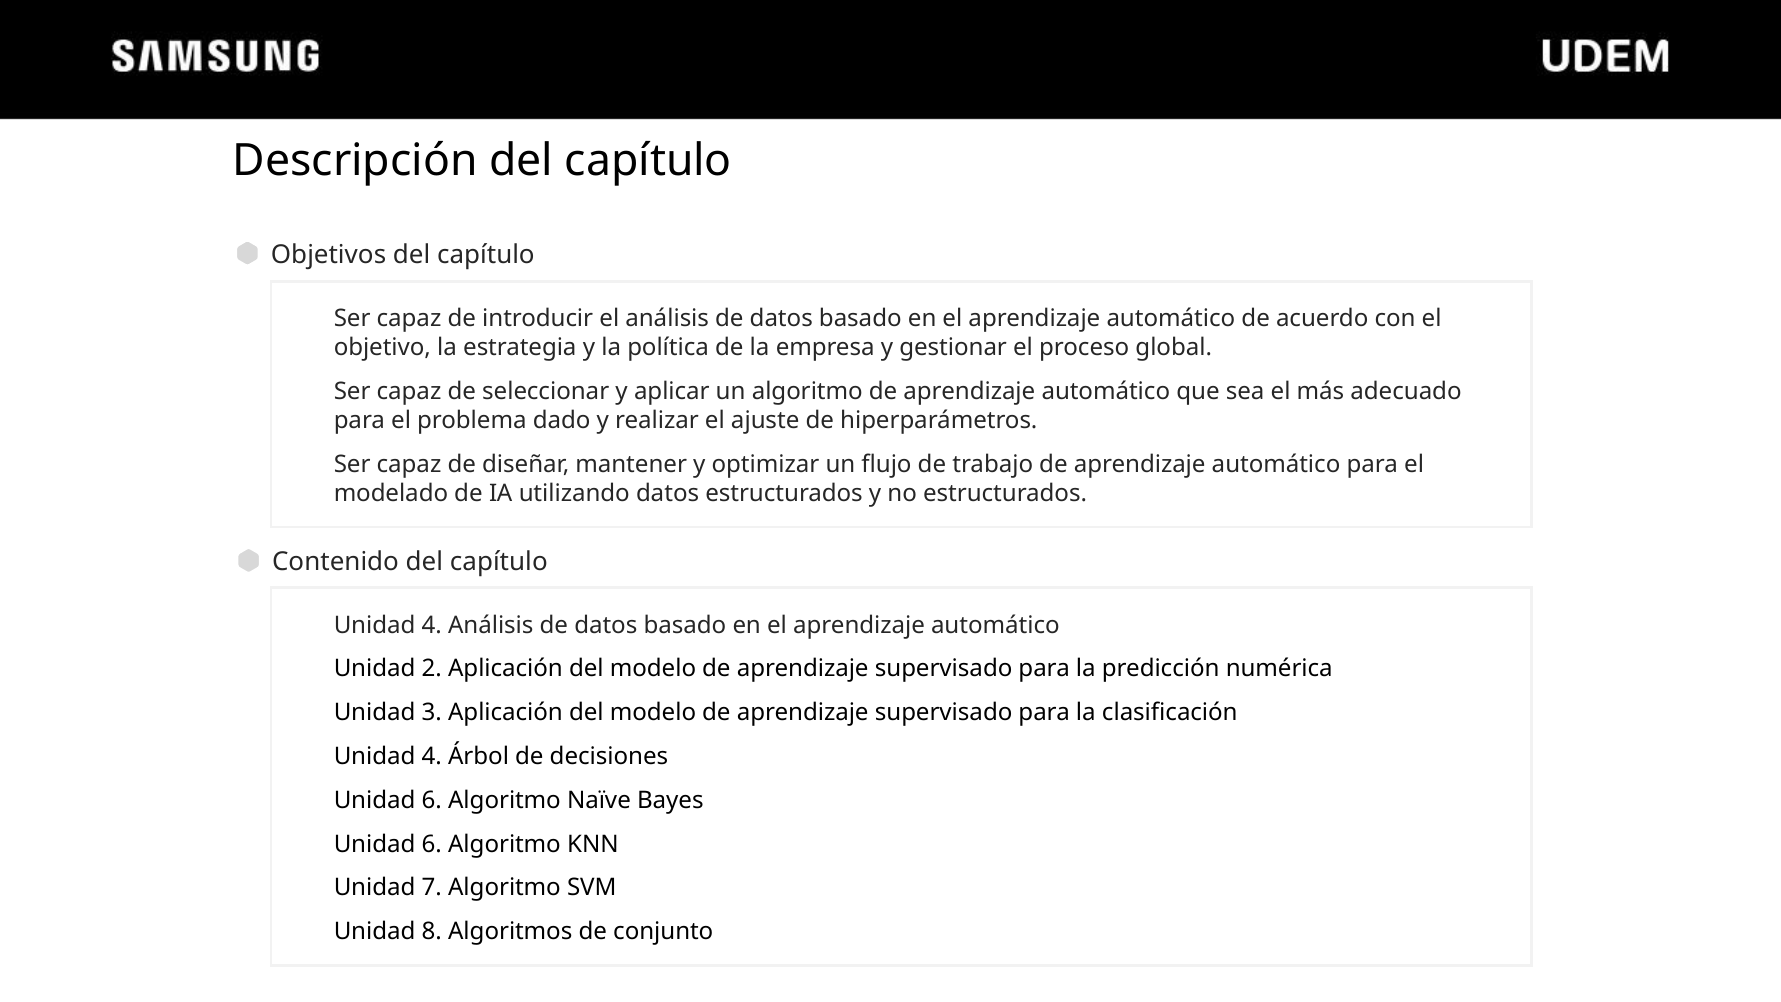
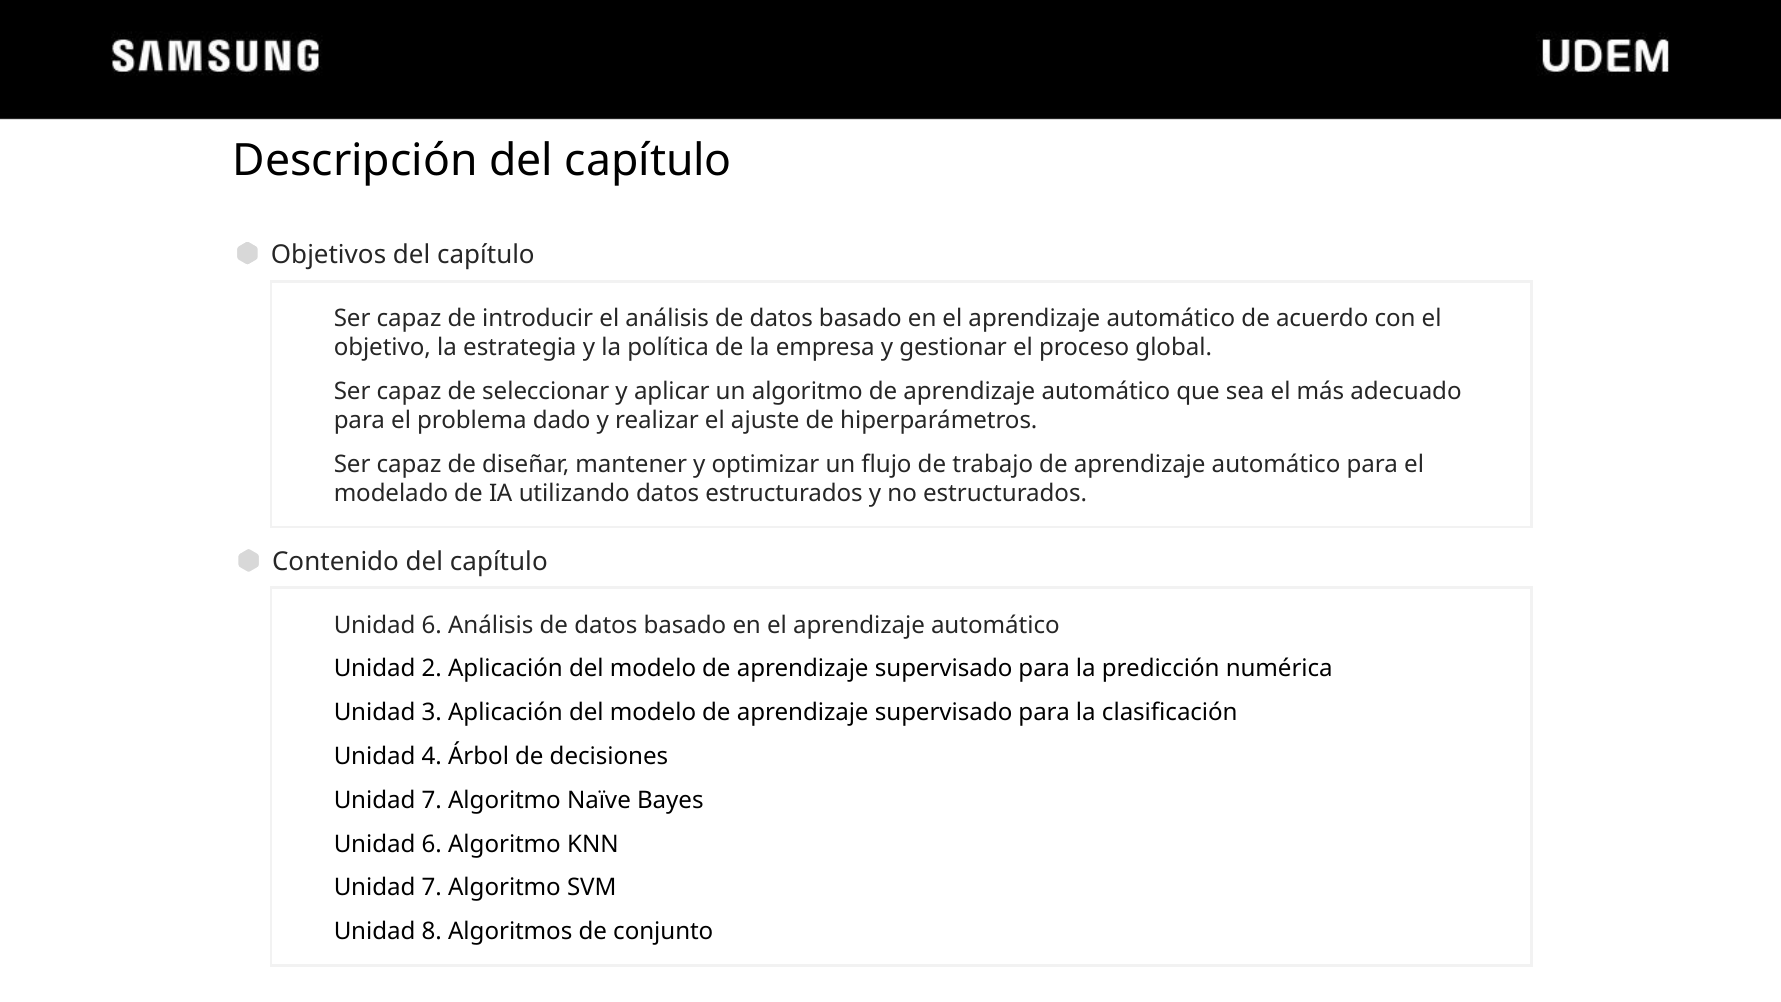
4 at (432, 625): 4 -> 6
6 at (432, 800): 6 -> 7
